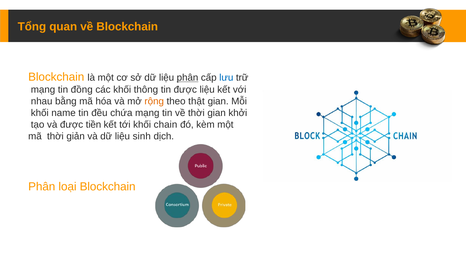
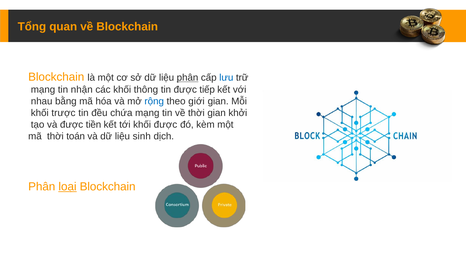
đồng: đồng -> nhận
được liệu: liệu -> tiếp
rộng colour: orange -> blue
thật: thật -> giới
name: name -> trược
khối chain: chain -> được
giản: giản -> toán
loại underline: none -> present
